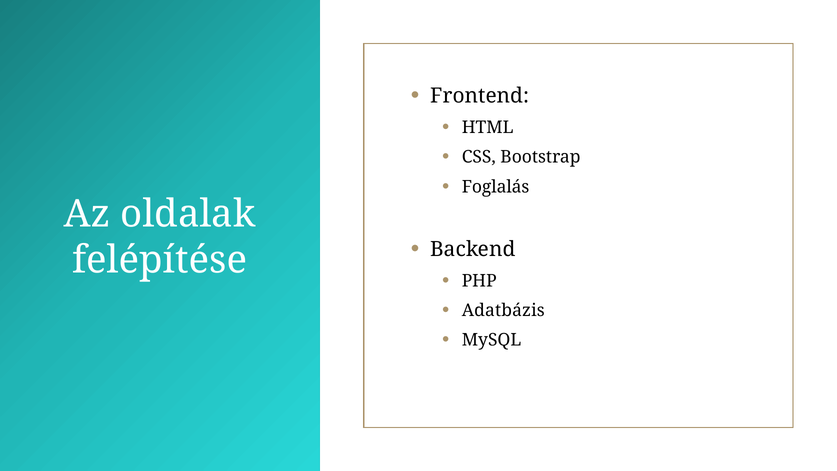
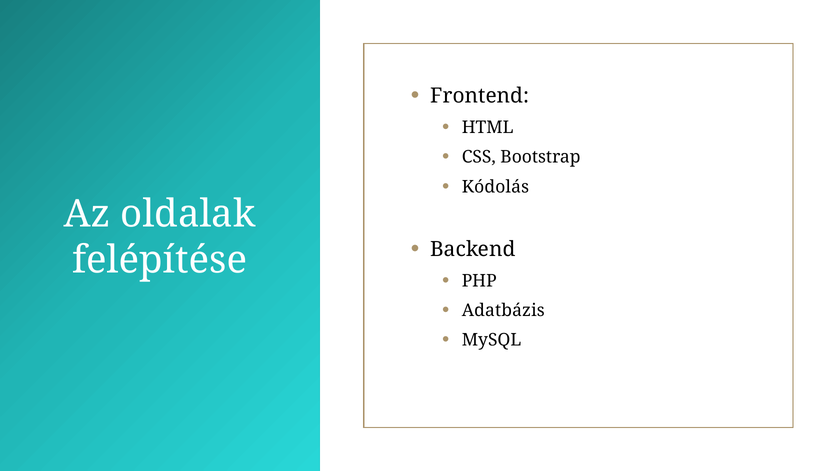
Foglalás: Foglalás -> Kódolás
